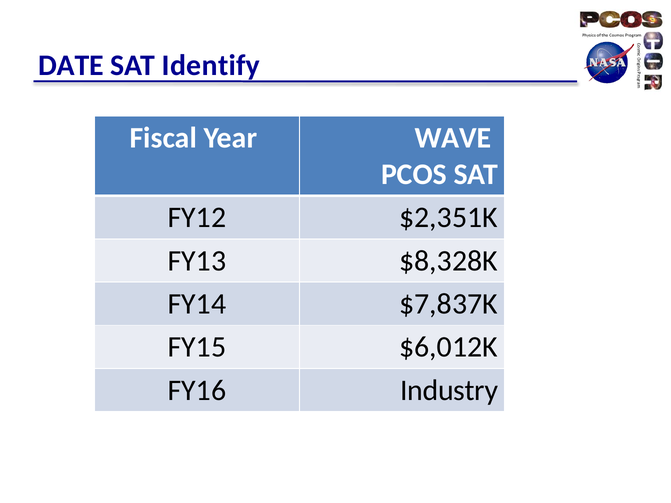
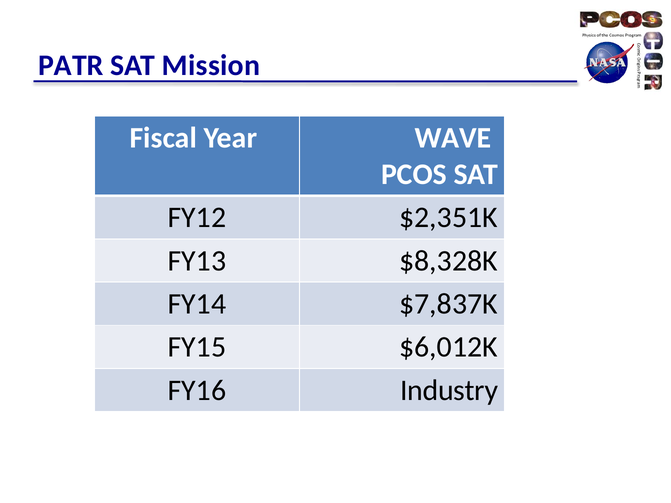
DATE: DATE -> PATR
Identify: Identify -> Mission
